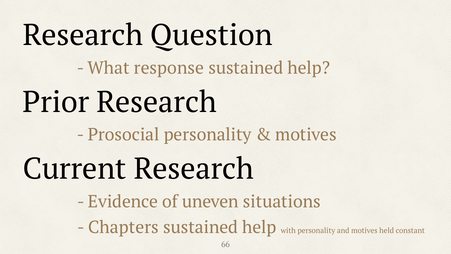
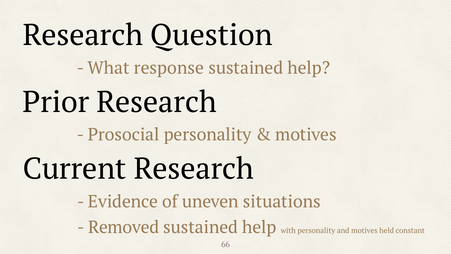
Chapters: Chapters -> Removed
